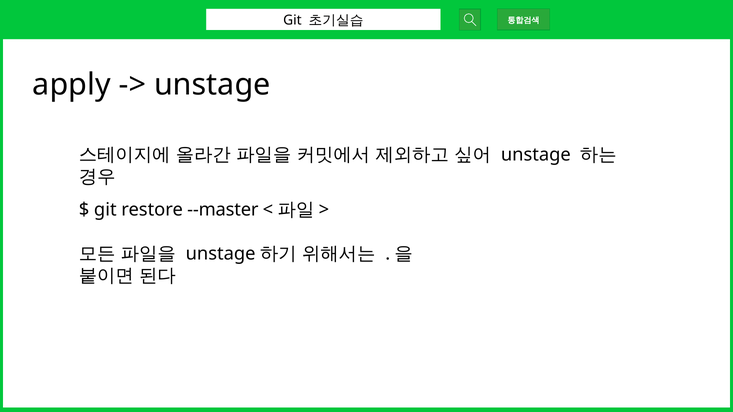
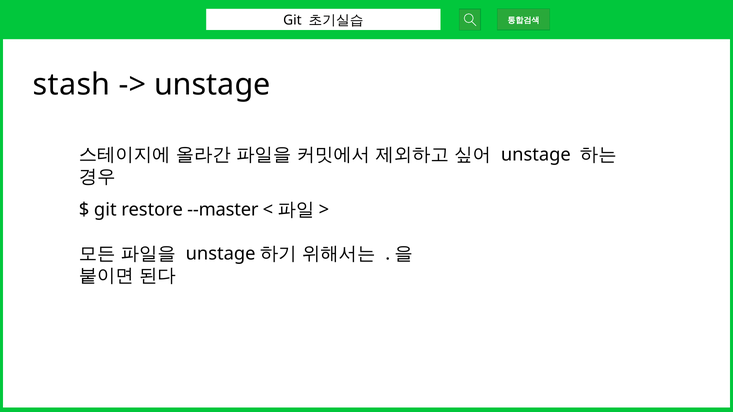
apply: apply -> stash
